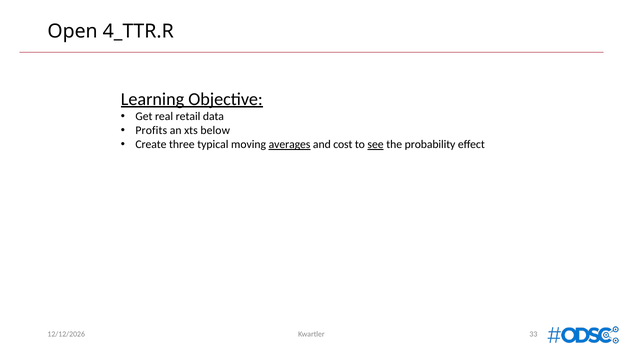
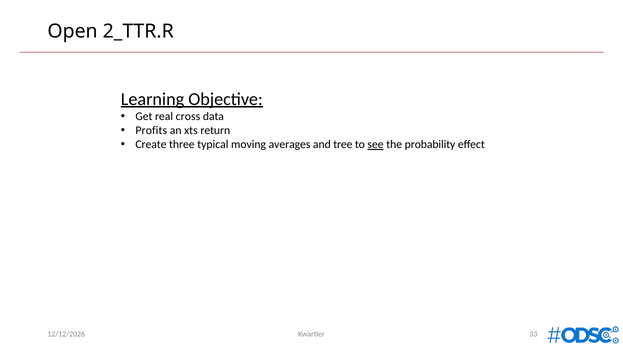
4_TTR.R: 4_TTR.R -> 2_TTR.R
retail: retail -> cross
below: below -> return
averages underline: present -> none
cost: cost -> tree
